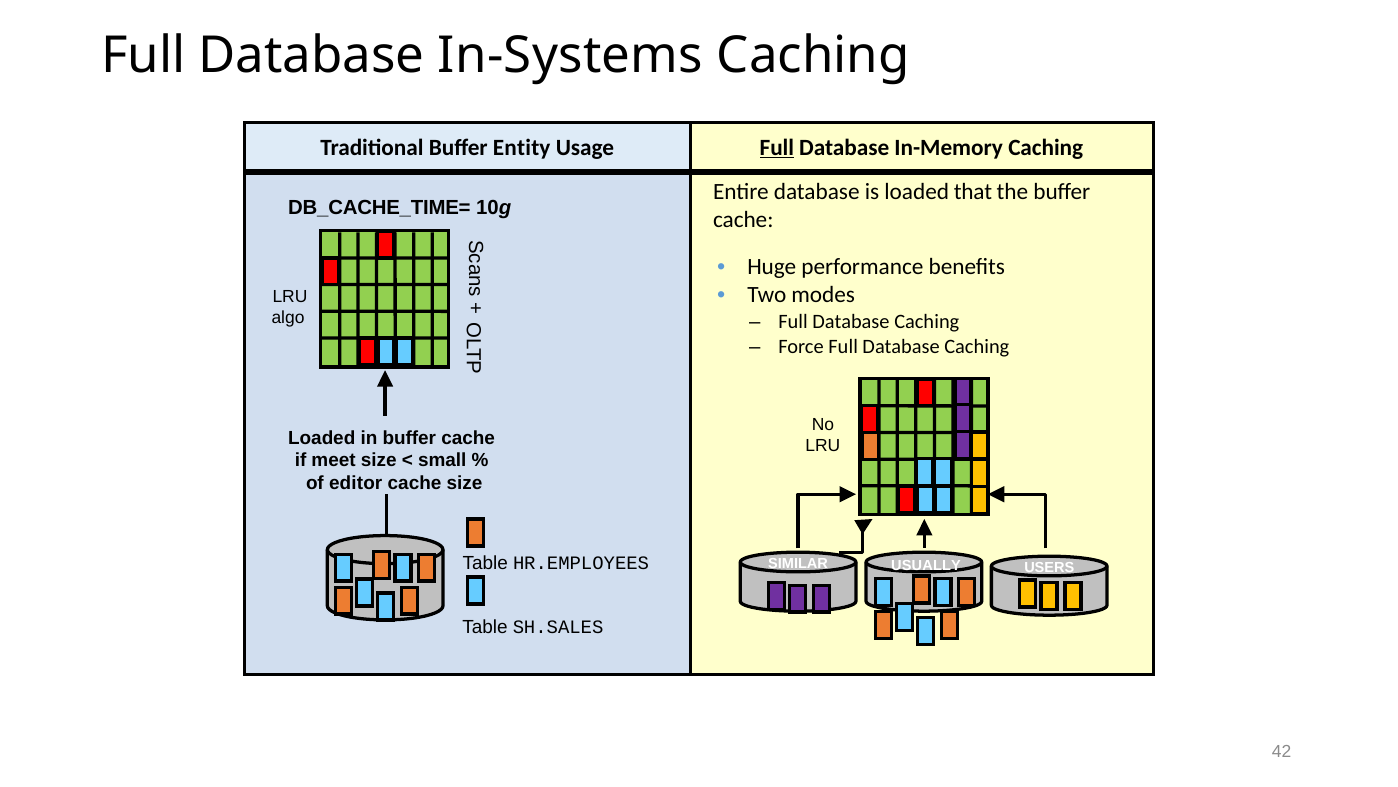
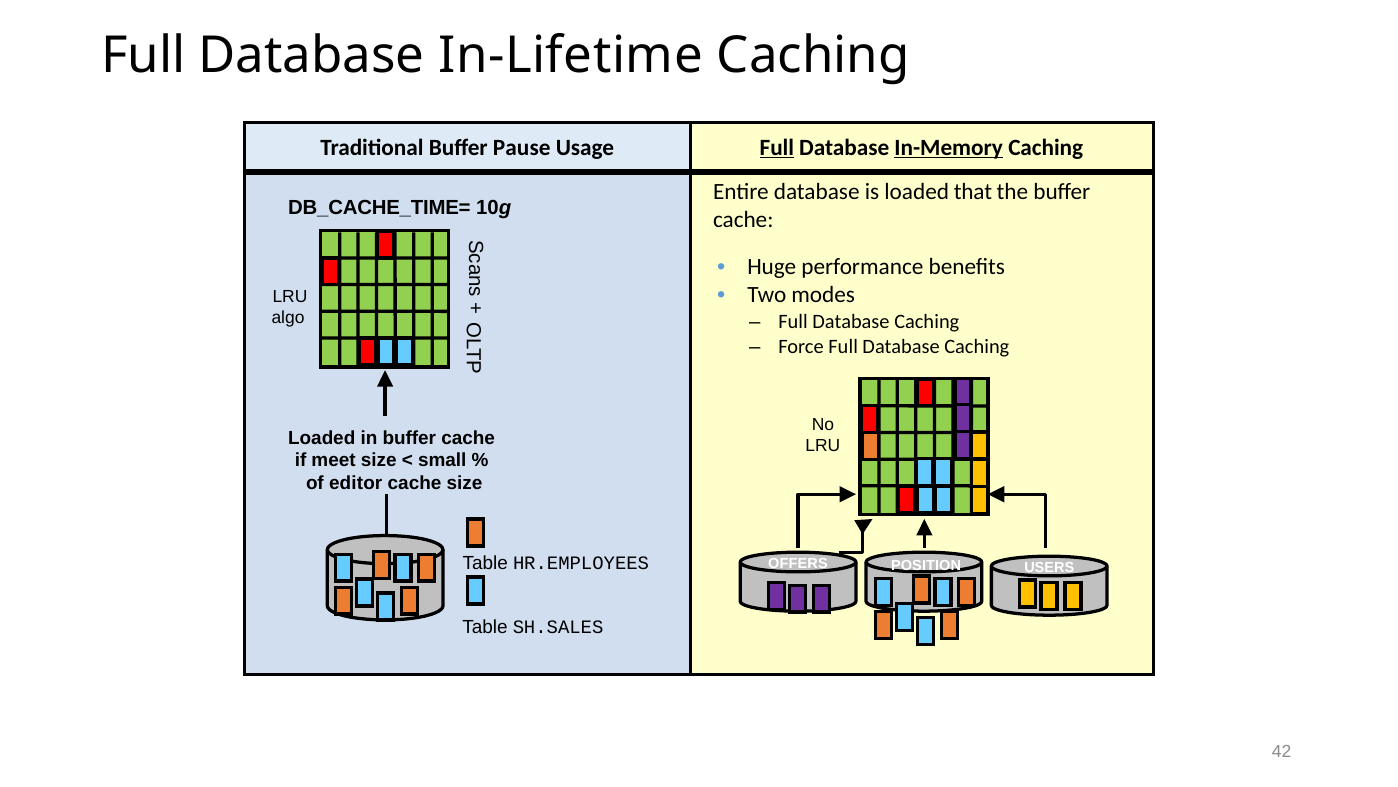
In-Systems: In-Systems -> In-Lifetime
Entity: Entity -> Pause
In-Memory underline: none -> present
SIMILAR: SIMILAR -> OFFERS
USUALLY: USUALLY -> POSITION
